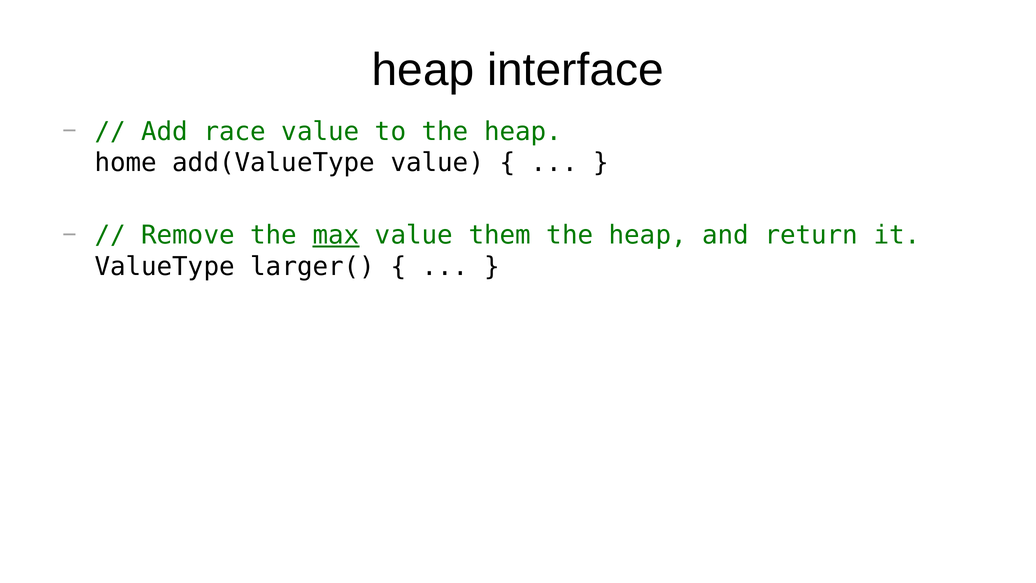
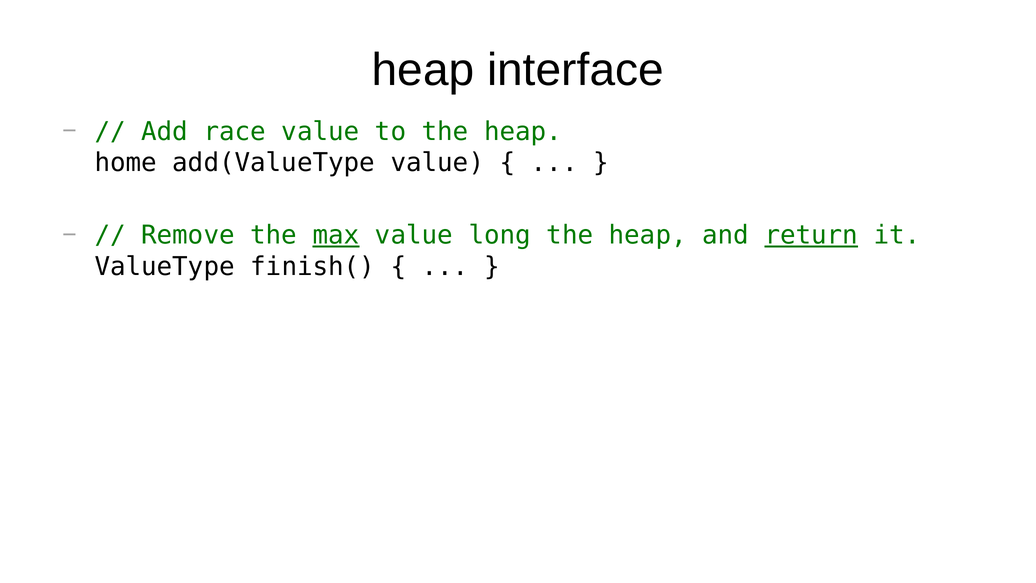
them: them -> long
return underline: none -> present
larger(: larger( -> finish(
